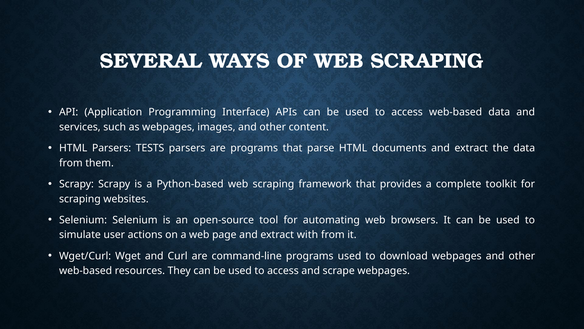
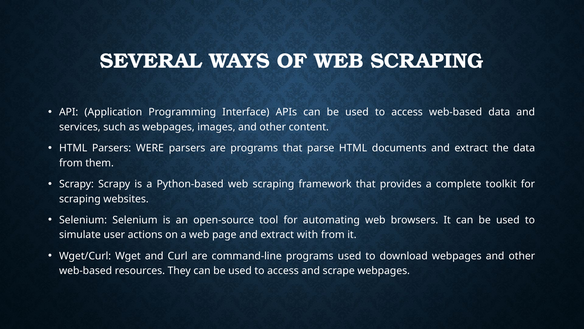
TESTS: TESTS -> WERE
